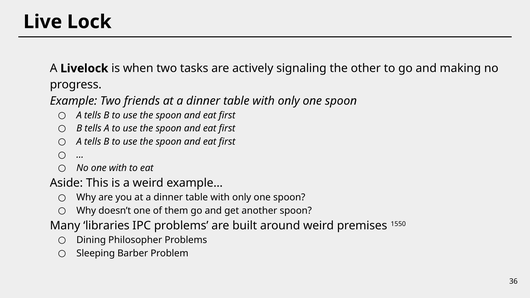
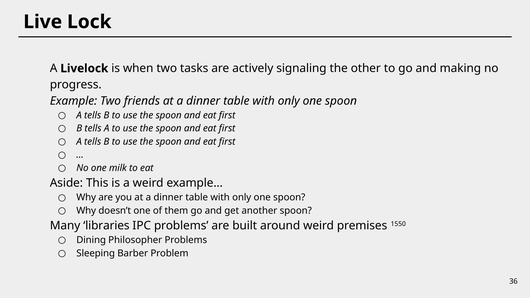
one with: with -> milk
